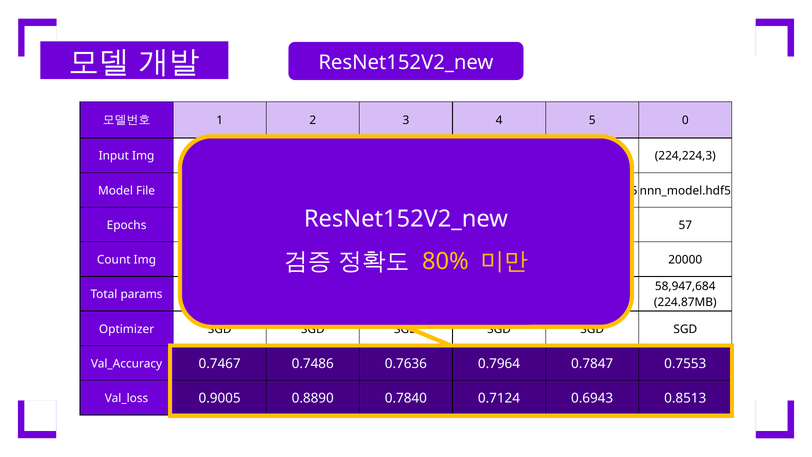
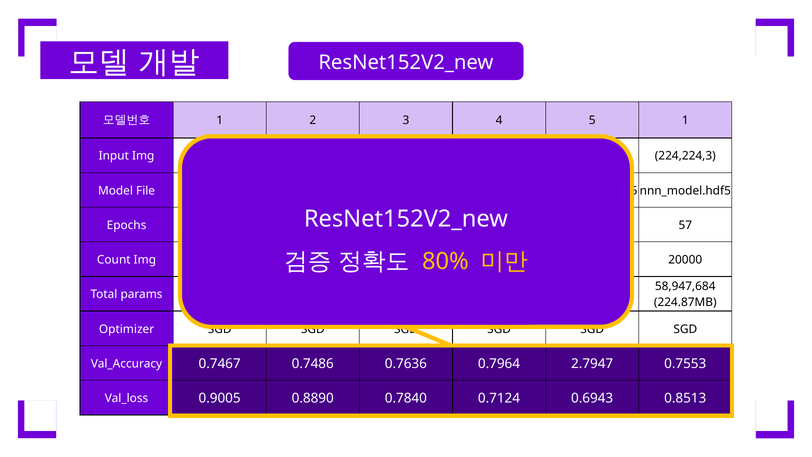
5 0: 0 -> 1
0.7847: 0.7847 -> 2.7947
